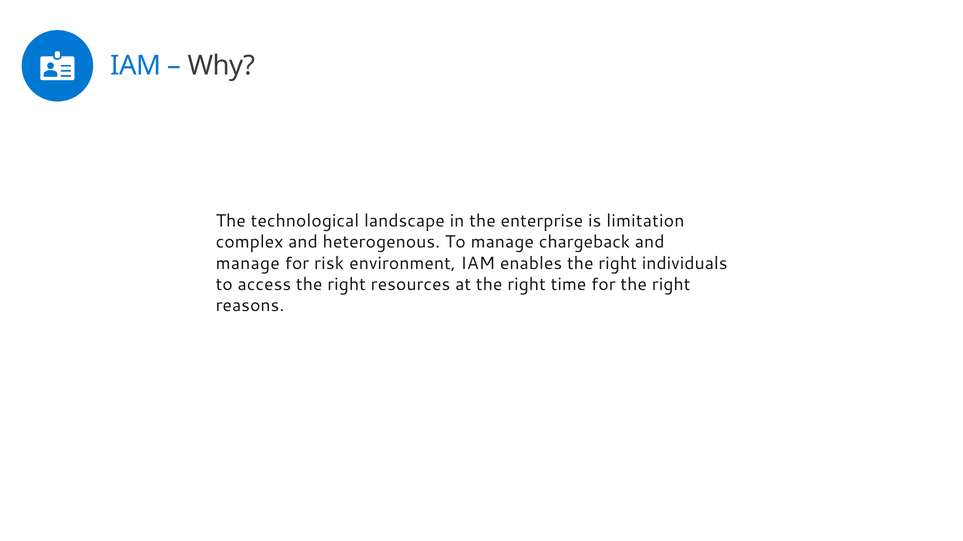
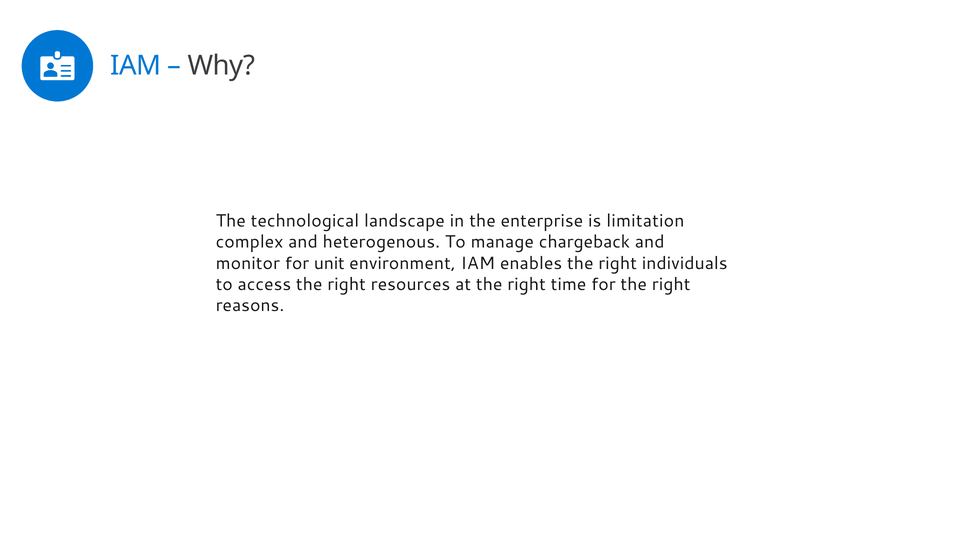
manage at (248, 263): manage -> monitor
risk: risk -> unit
